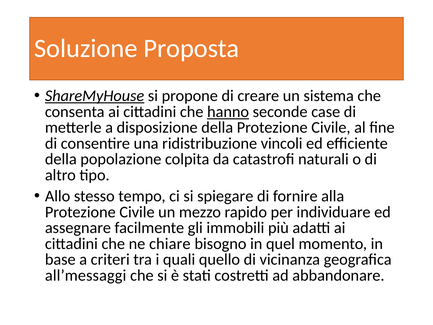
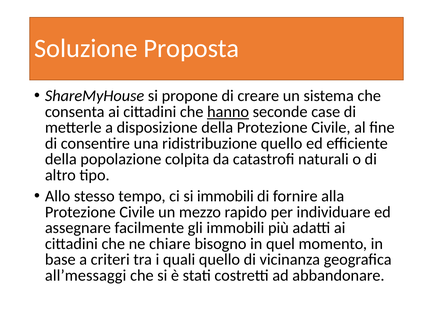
ShareMyHouse underline: present -> none
ridistribuzione vincoli: vincoli -> quello
si spiegare: spiegare -> immobili
